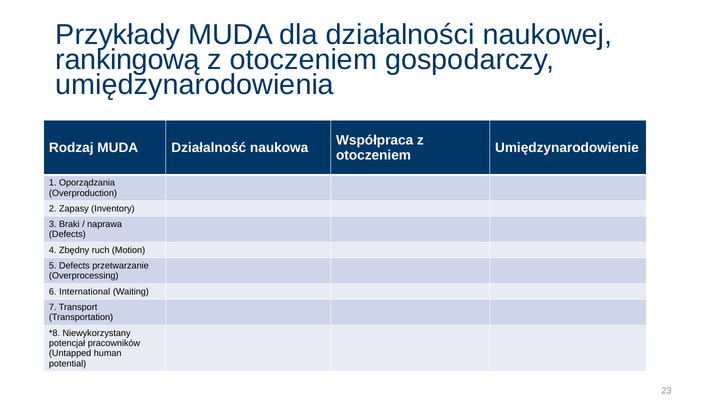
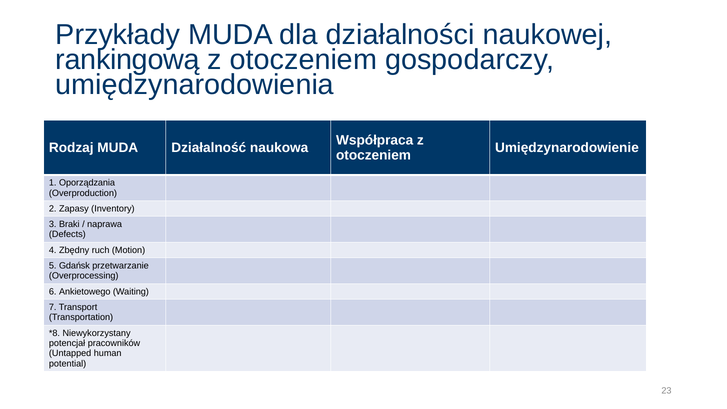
5 Defects: Defects -> Gdańsk
International: International -> Ankietowego
